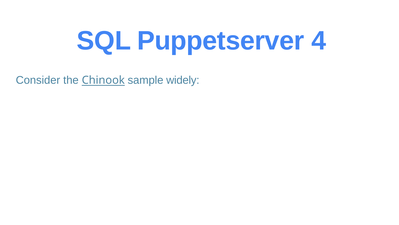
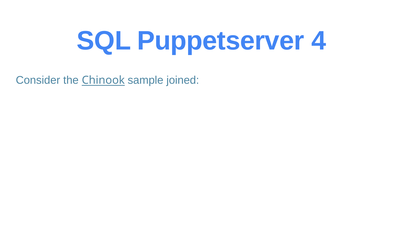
widely: widely -> joined
